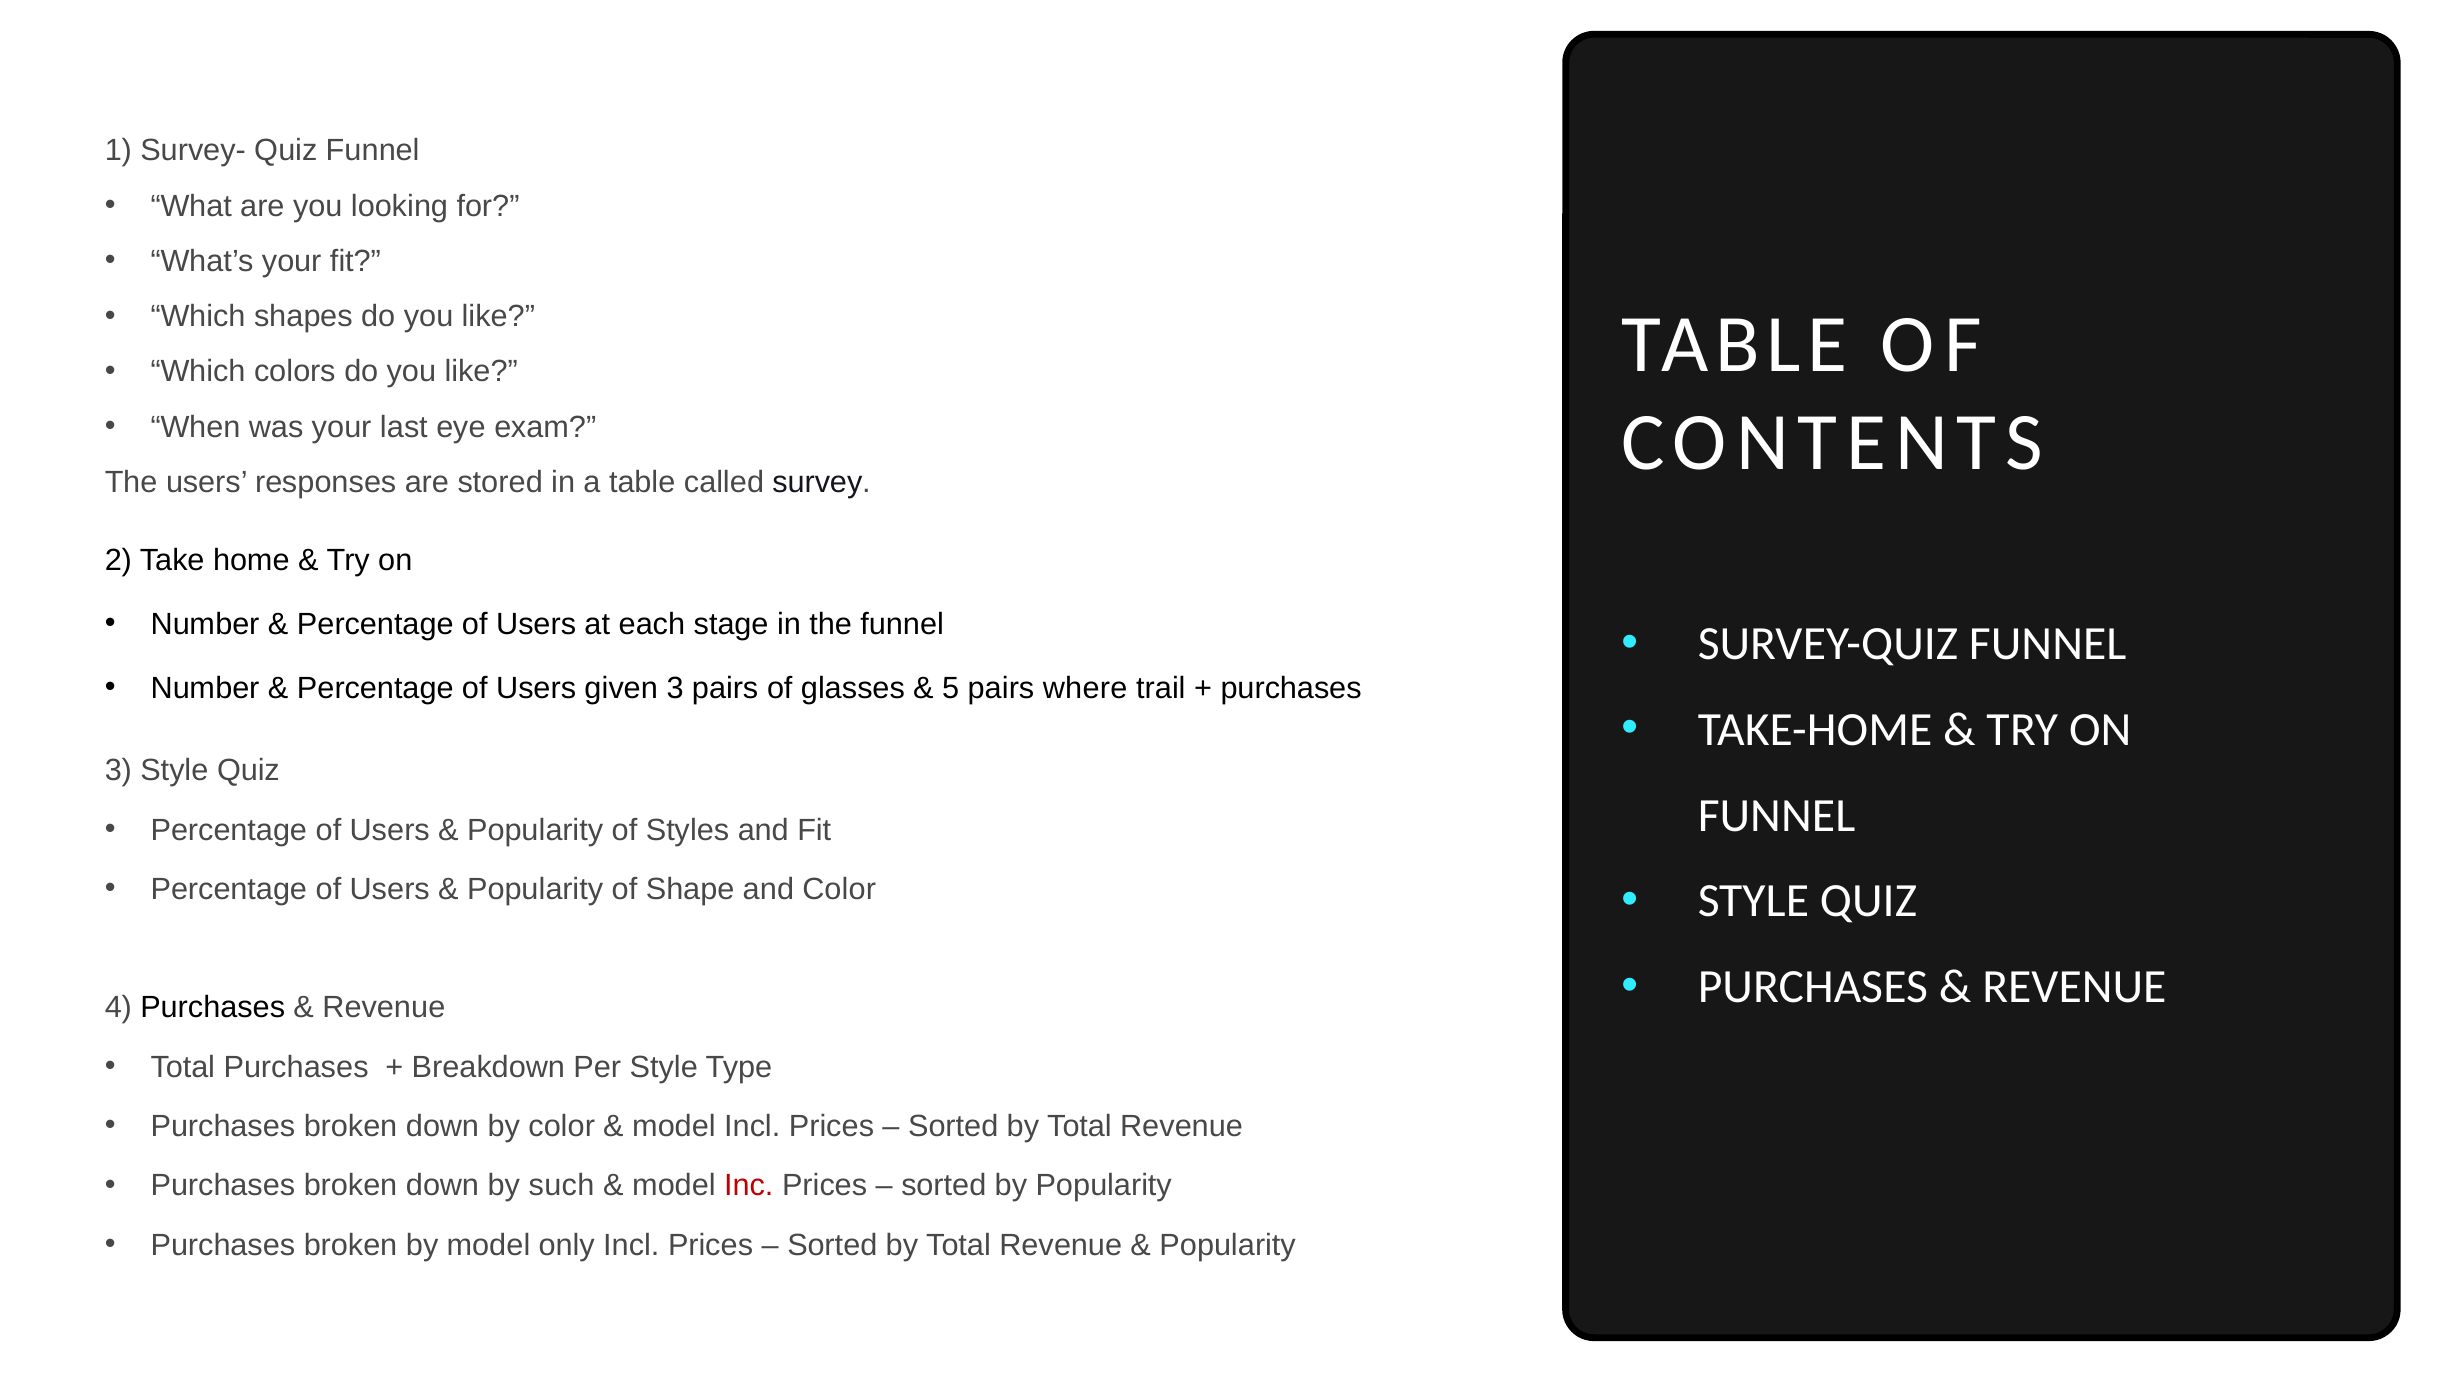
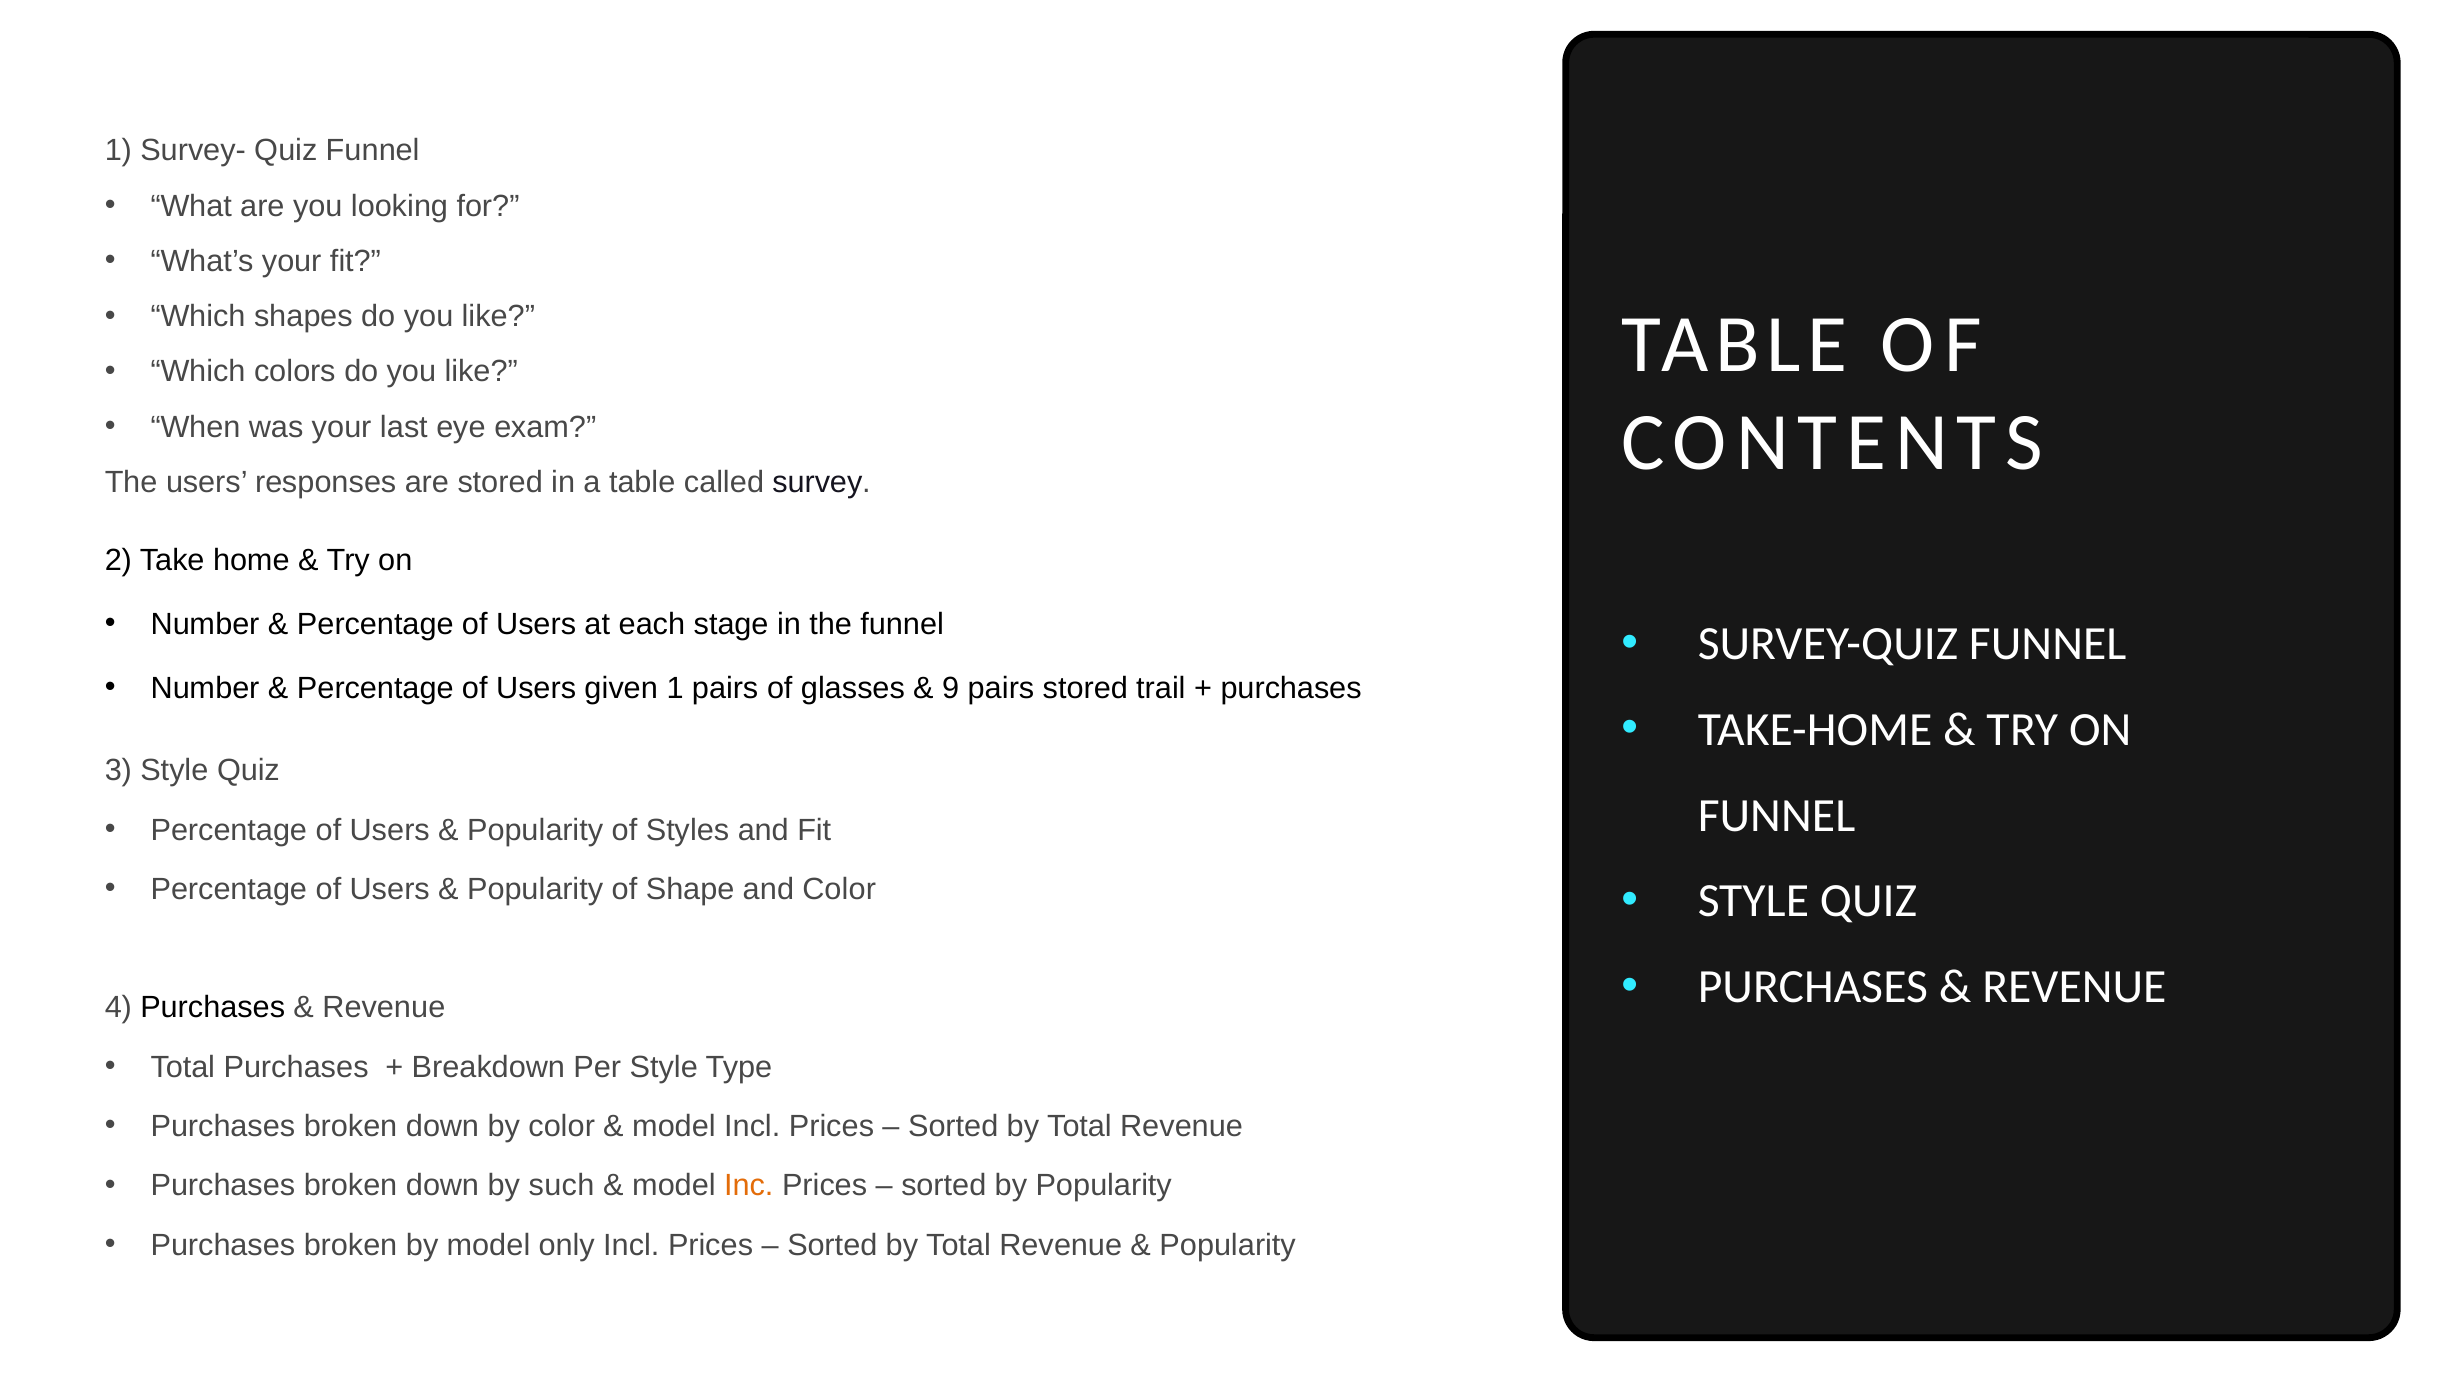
given 3: 3 -> 1
5: 5 -> 9
pairs where: where -> stored
Inc colour: red -> orange
